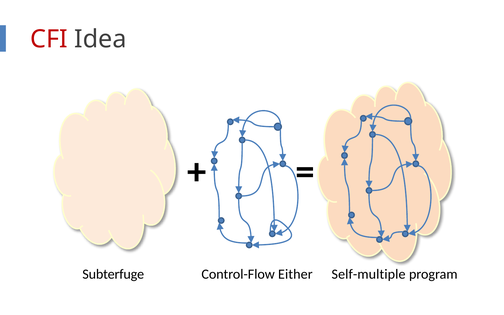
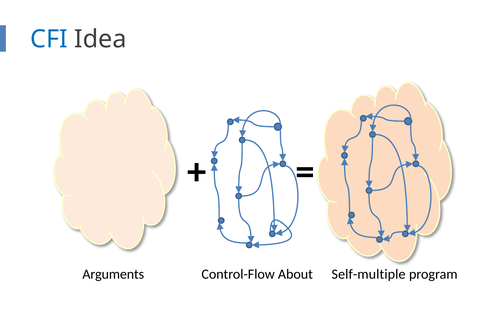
CFI colour: red -> blue
Subterfuge: Subterfuge -> Arguments
Either: Either -> About
